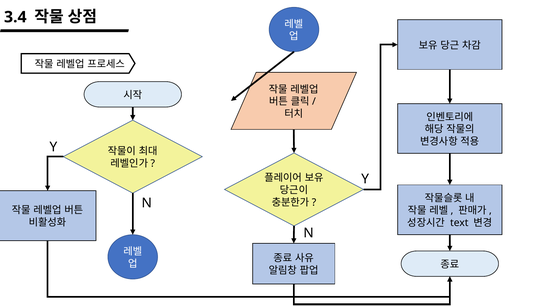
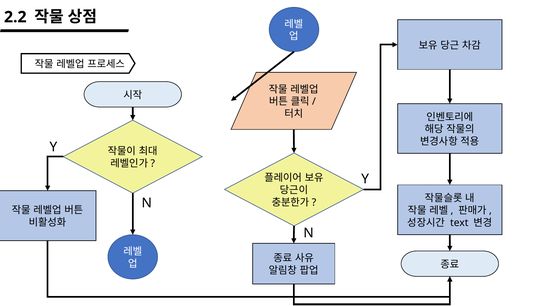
3.4: 3.4 -> 2.2
